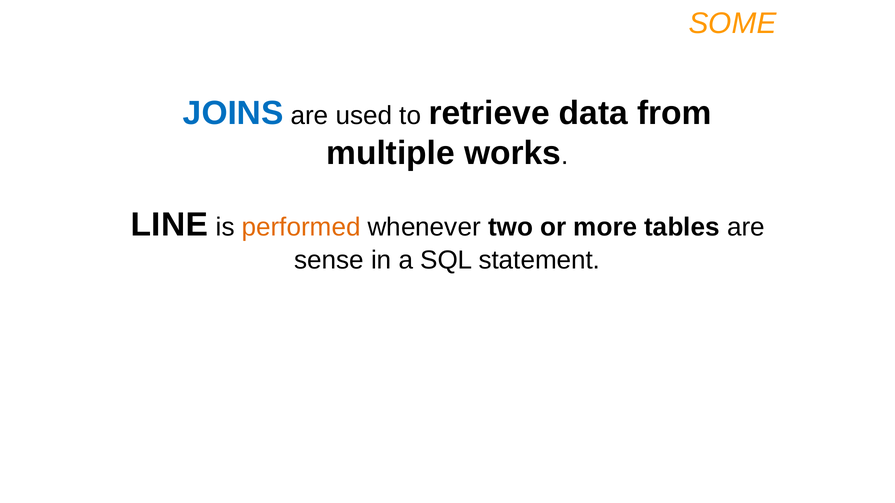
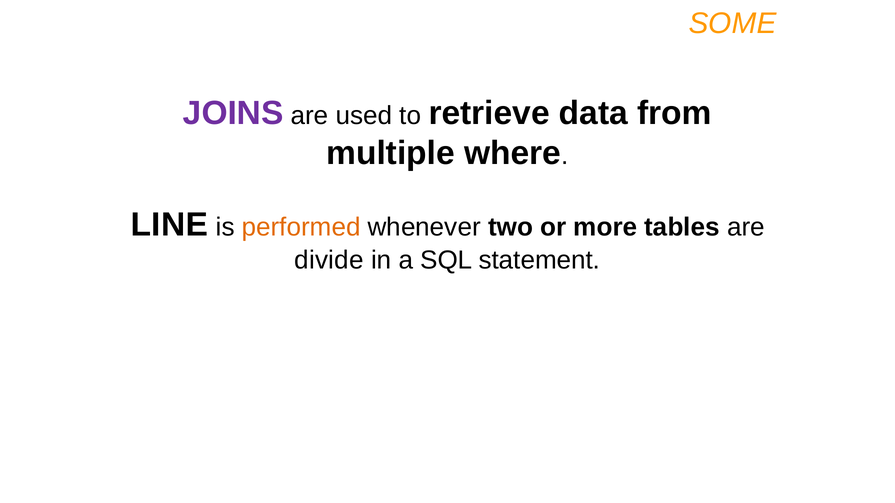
JOINS colour: blue -> purple
works: works -> where
sense: sense -> divide
